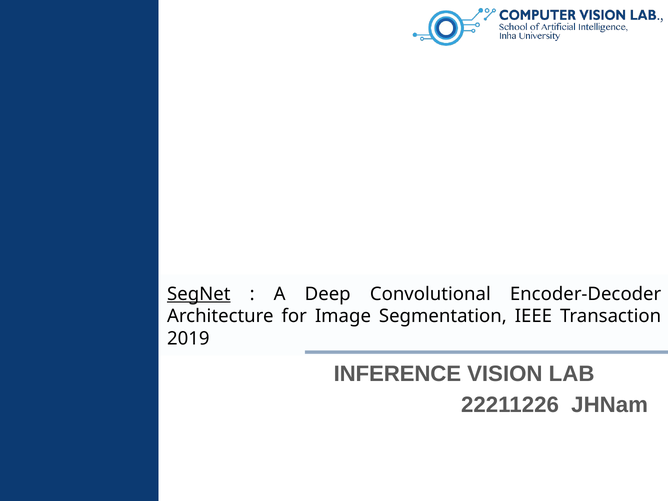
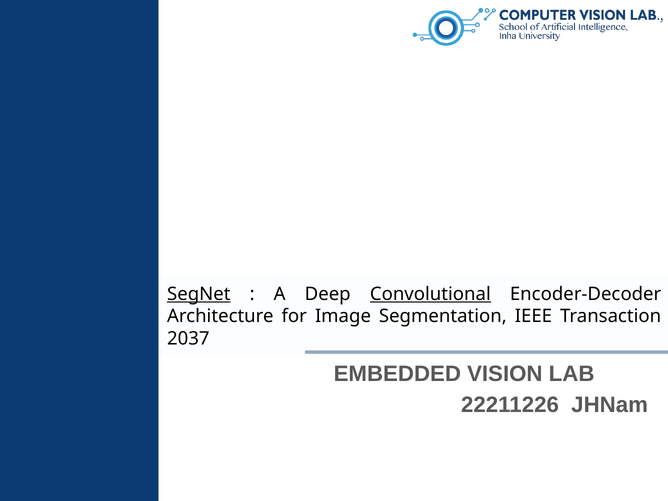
Convolutional underline: none -> present
2019: 2019 -> 2037
INFERENCE: INFERENCE -> EMBEDDED
